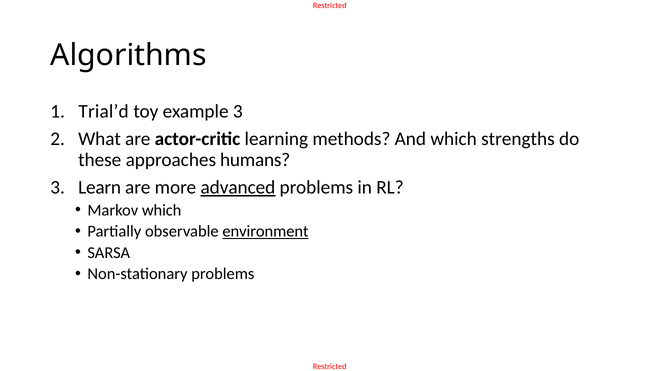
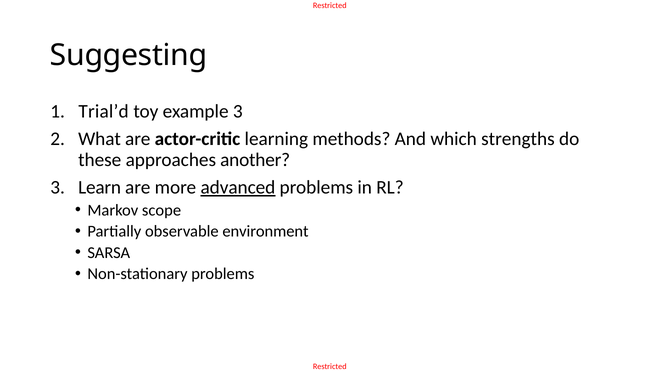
Algorithms: Algorithms -> Suggesting
humans: humans -> another
Markov which: which -> scope
environment underline: present -> none
